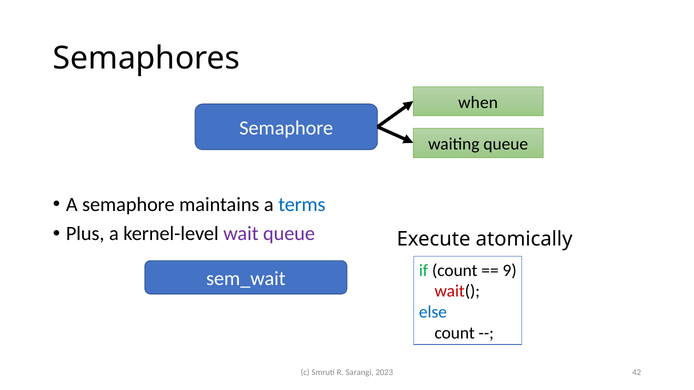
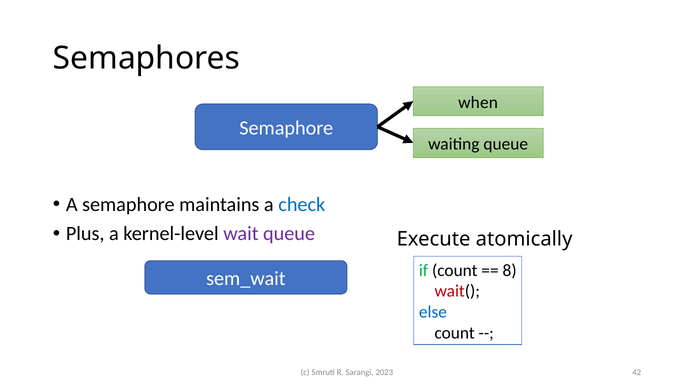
terms: terms -> check
9: 9 -> 8
